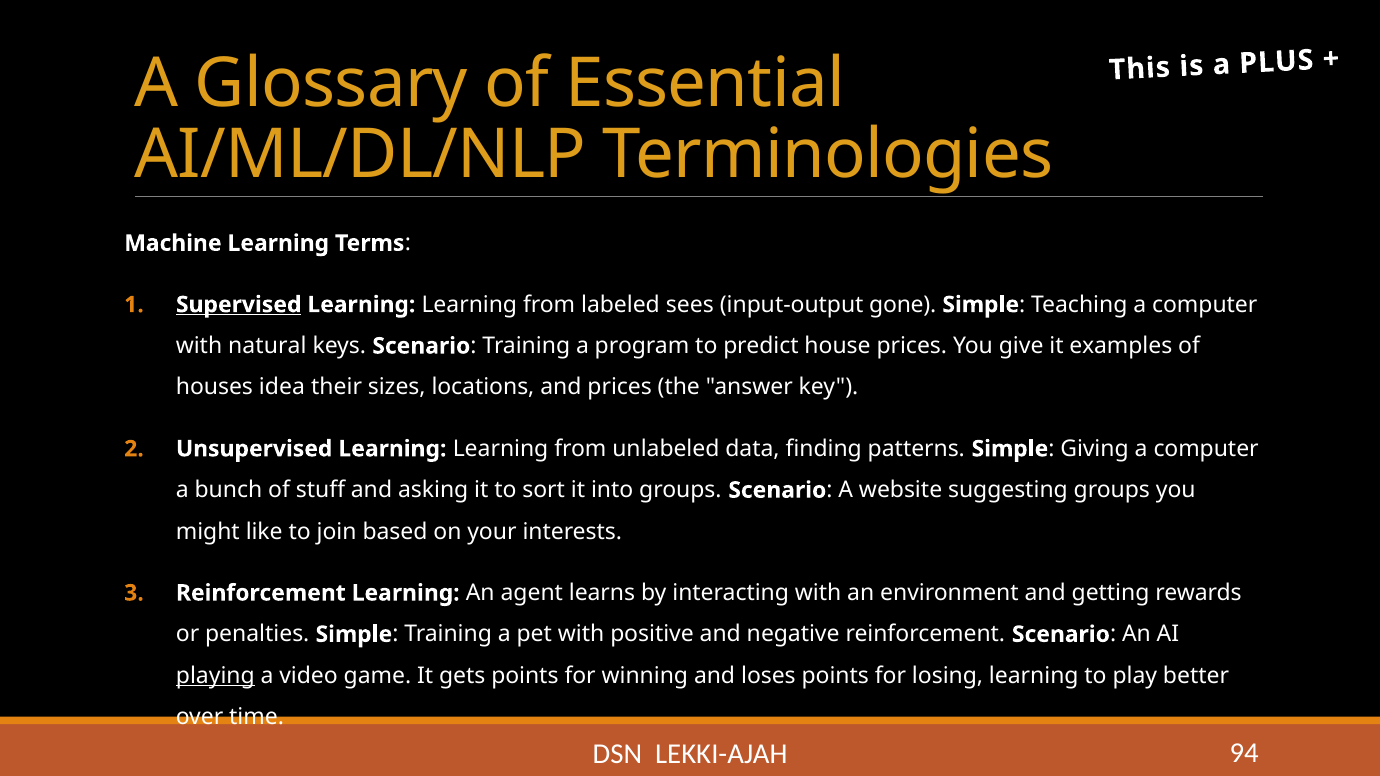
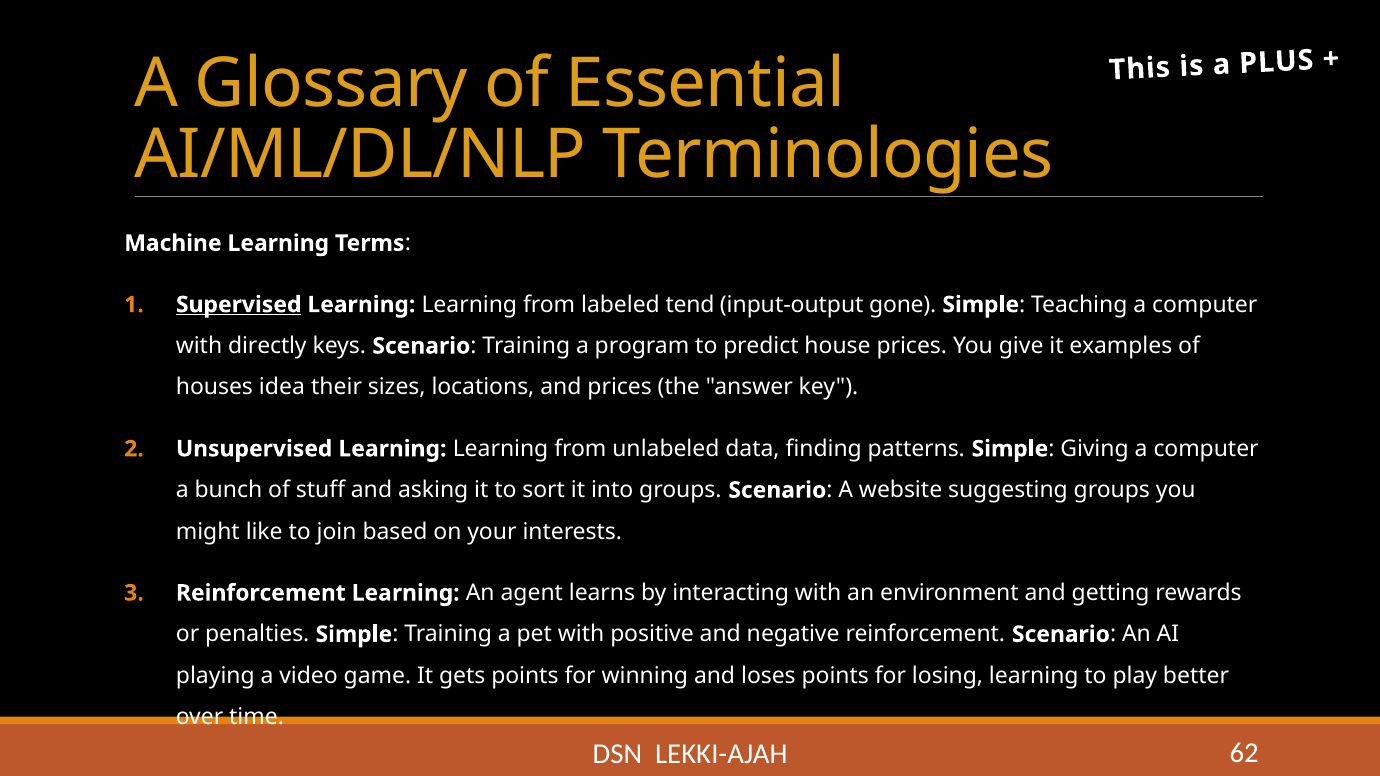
sees: sees -> tend
natural: natural -> directly
playing underline: present -> none
94: 94 -> 62
